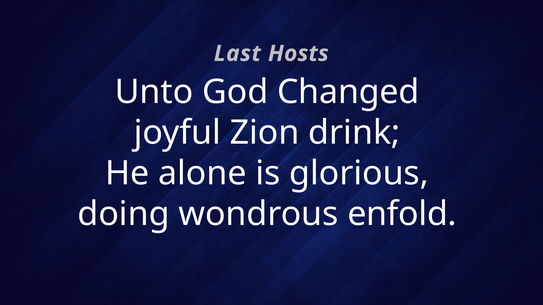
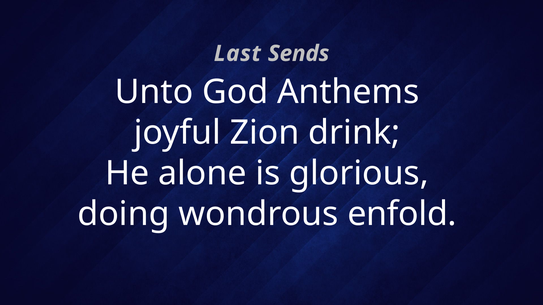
Hosts: Hosts -> Sends
Changed: Changed -> Anthems
